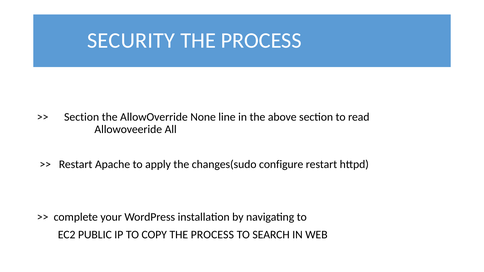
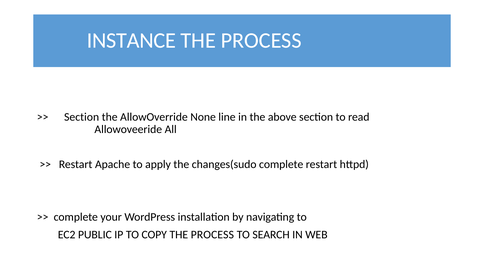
SECURITY: SECURITY -> INSTANCE
changes(sudo configure: configure -> complete
